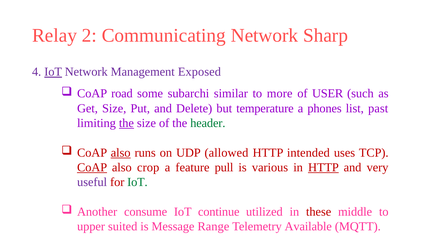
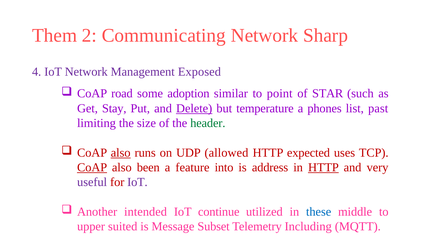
Relay: Relay -> Them
IoT at (53, 72) underline: present -> none
subarchi: subarchi -> adoption
more: more -> point
USER: USER -> STAR
Get Size: Size -> Stay
Delete underline: none -> present
the at (126, 123) underline: present -> none
intended: intended -> expected
crop: crop -> been
pull: pull -> into
various: various -> address
IoT at (137, 182) colour: green -> purple
consume: consume -> intended
these colour: red -> blue
Range: Range -> Subset
Available: Available -> Including
